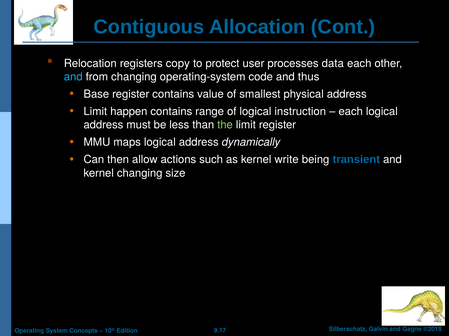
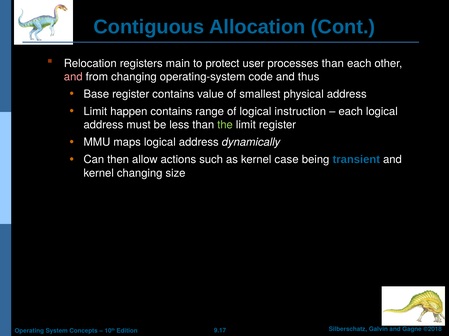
copy: copy -> main
processes data: data -> than
and at (73, 77) colour: light blue -> pink
write: write -> case
